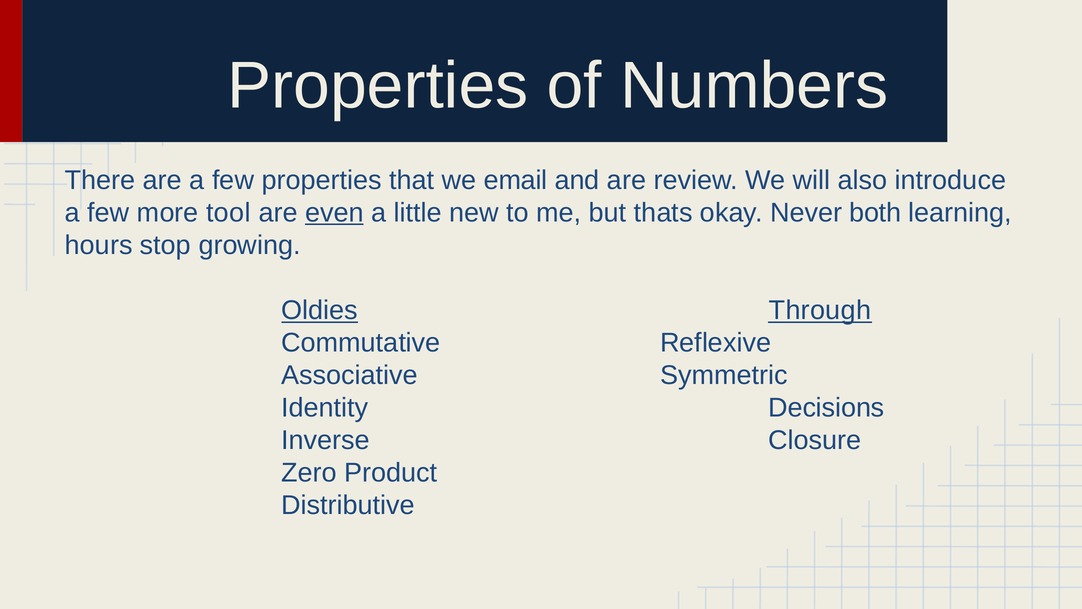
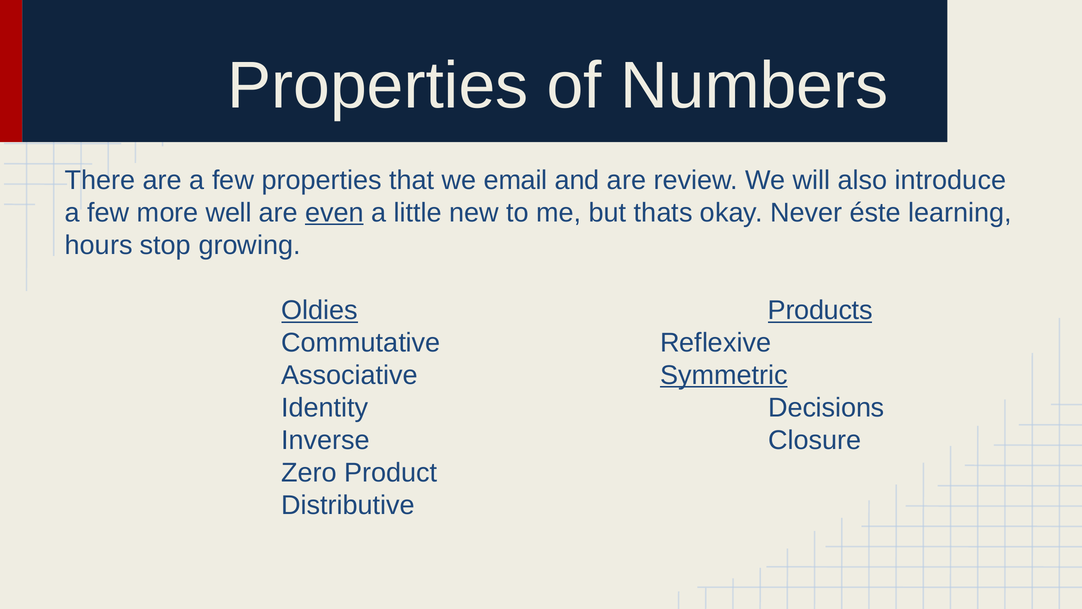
tool: tool -> well
both: both -> éste
Through: Through -> Products
Symmetric underline: none -> present
